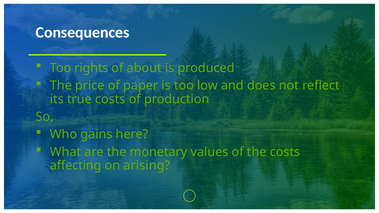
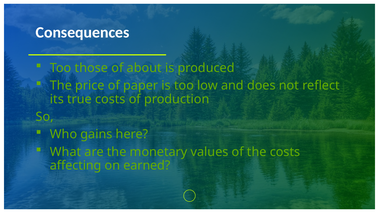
rights: rights -> those
arising: arising -> earned
